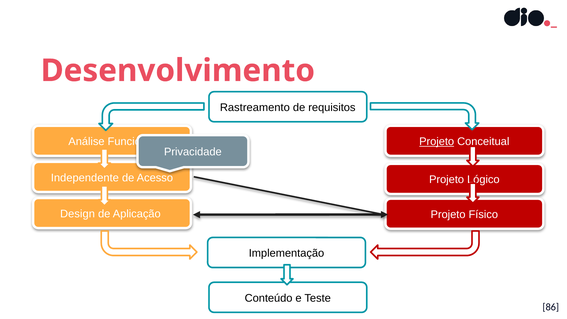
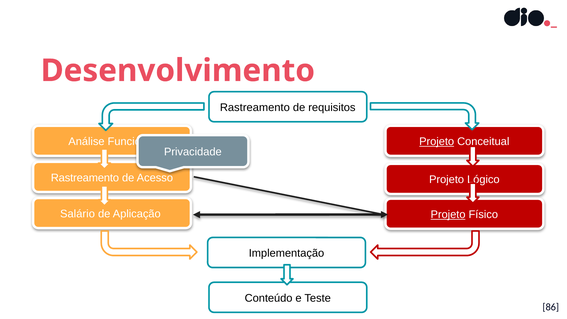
Independente at (85, 178): Independente -> Rastreamento
Design: Design -> Salário
Projeto at (448, 214) underline: none -> present
